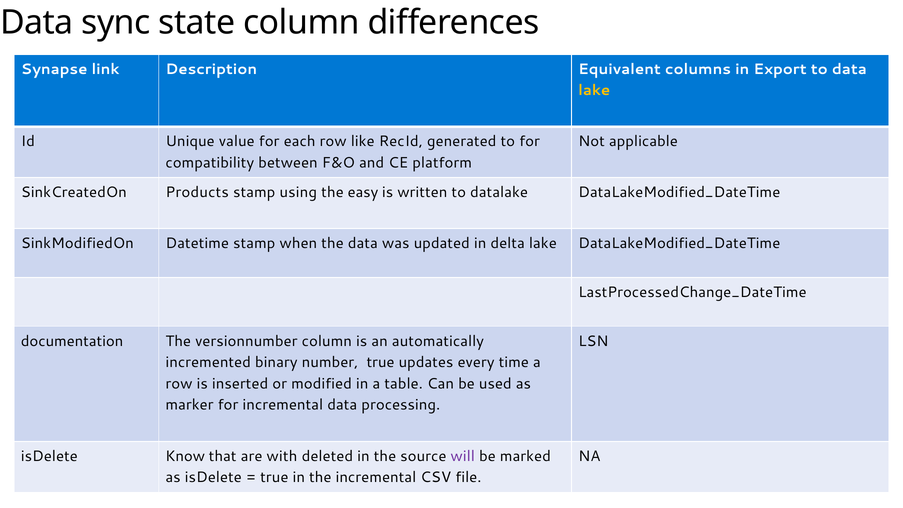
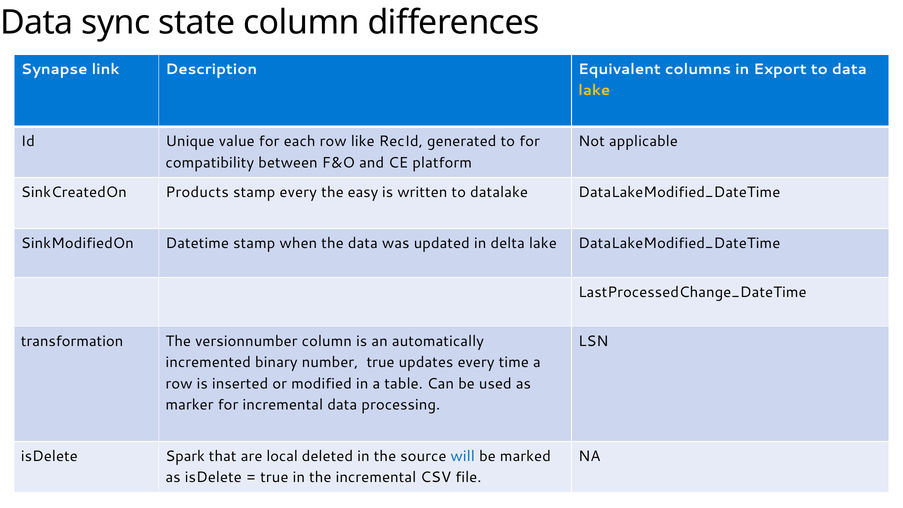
stamp using: using -> every
documentation: documentation -> transformation
Know: Know -> Spark
with: with -> local
will colour: purple -> blue
